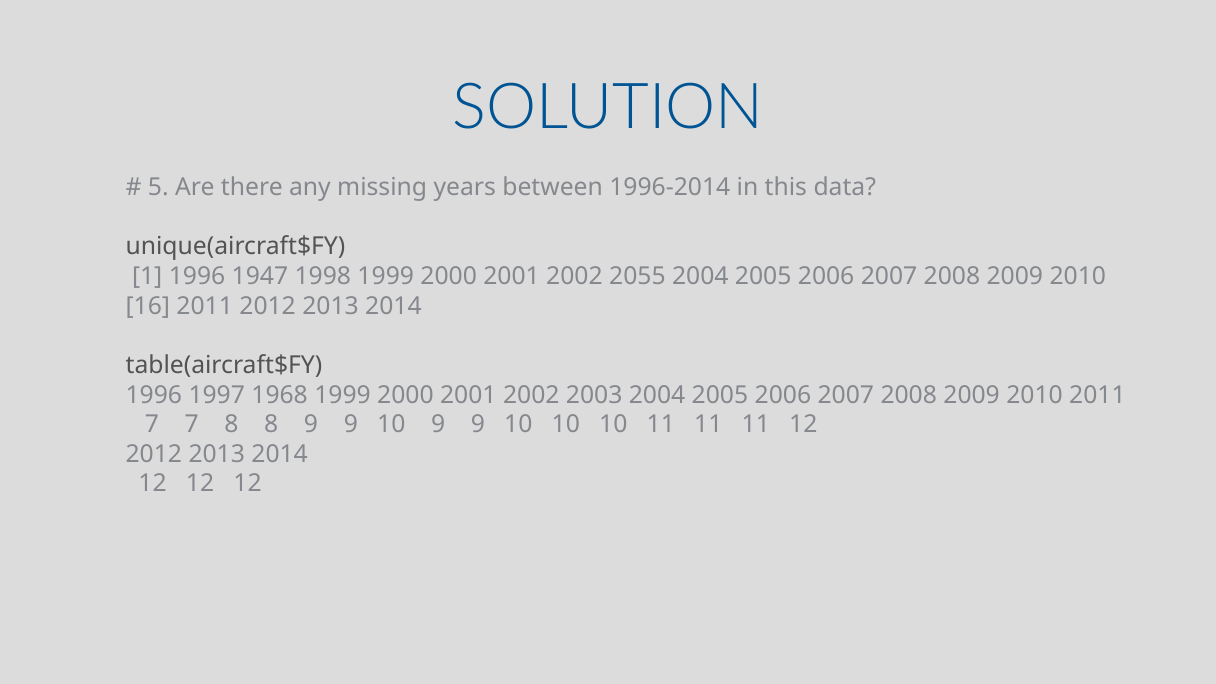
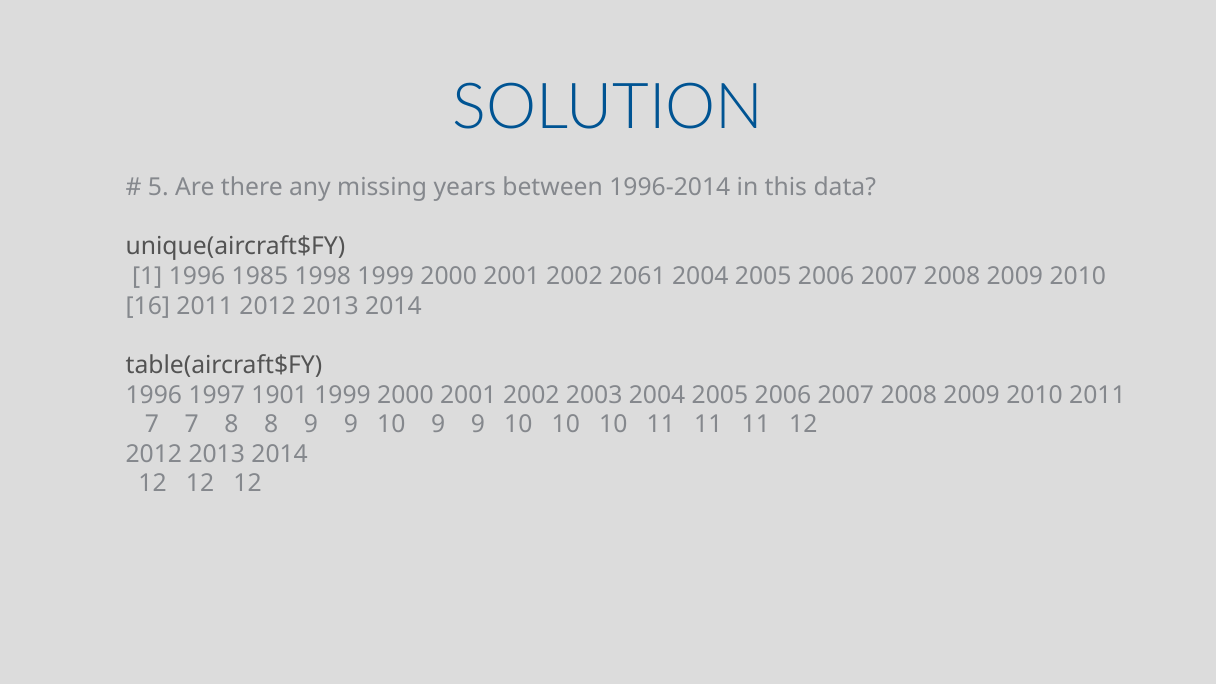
1947: 1947 -> 1985
2055: 2055 -> 2061
1968: 1968 -> 1901
